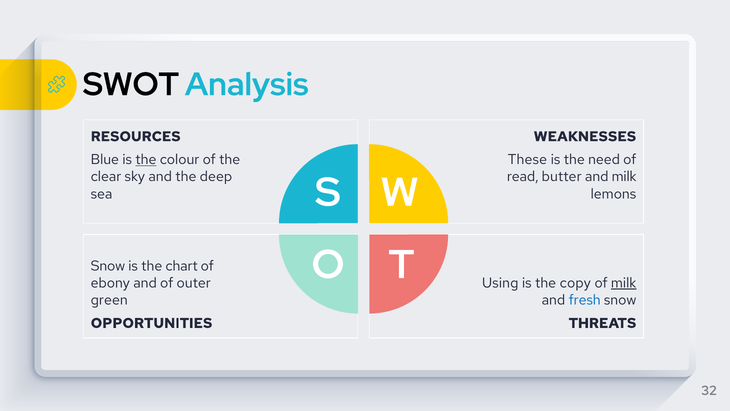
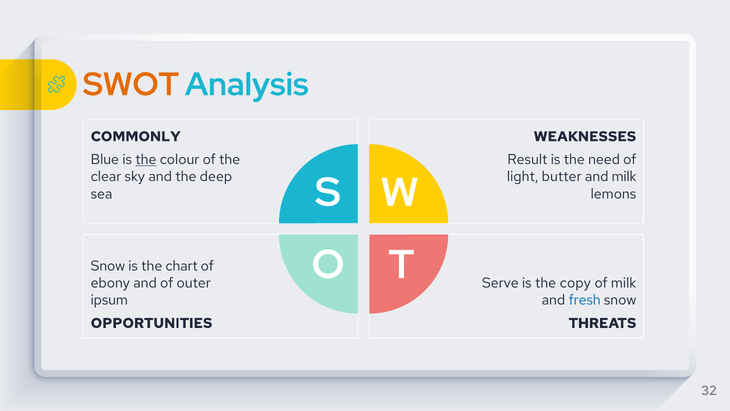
SWOT colour: black -> orange
RESOURCES: RESOURCES -> COMMONLY
These: These -> Result
read: read -> light
Using: Using -> Serve
milk at (624, 283) underline: present -> none
green: green -> ipsum
